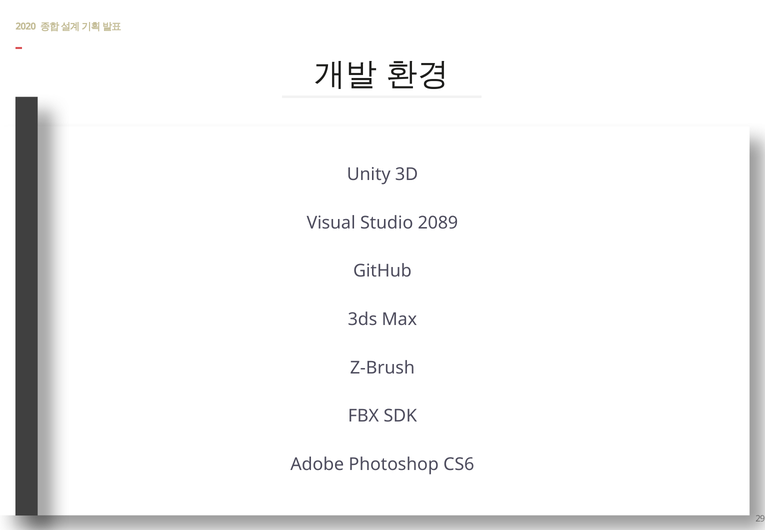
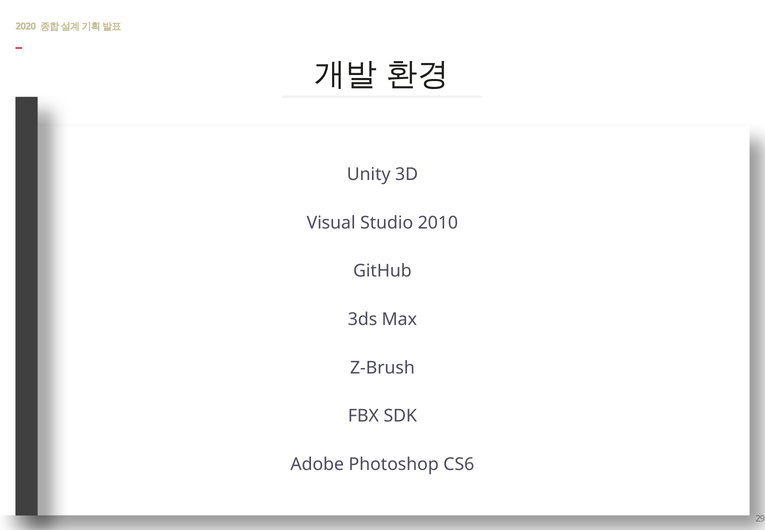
2089: 2089 -> 2010
